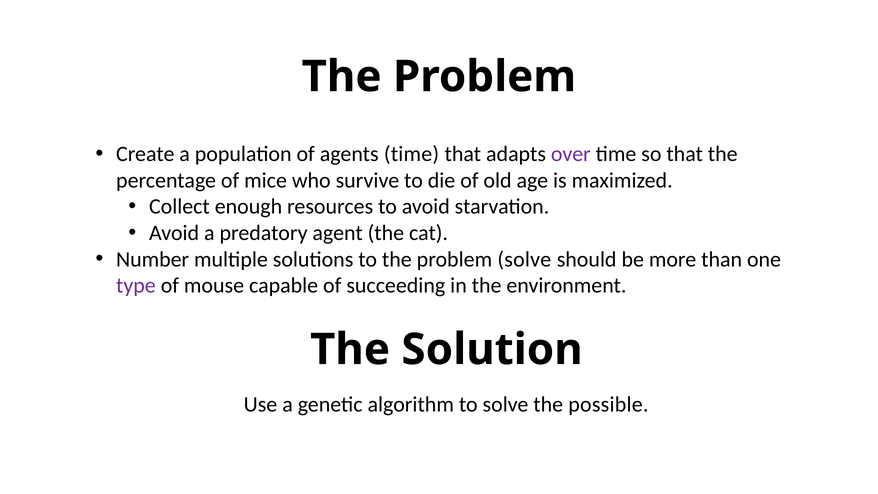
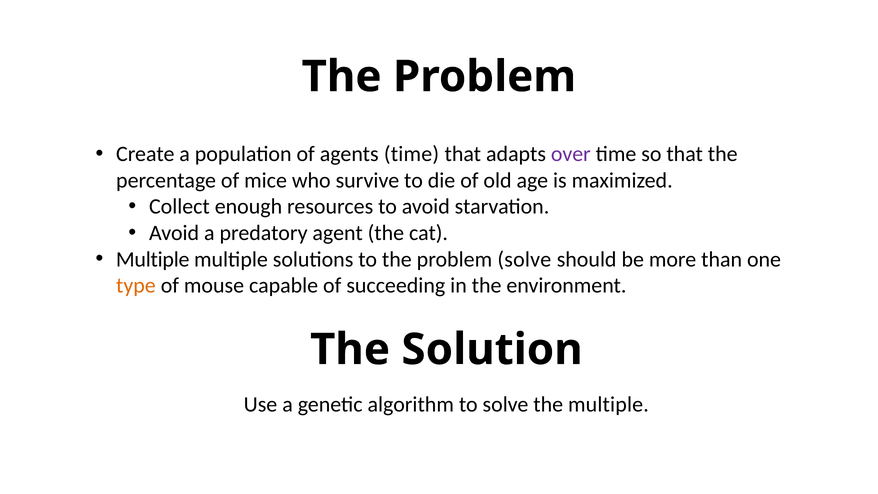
Number at (153, 259): Number -> Multiple
type colour: purple -> orange
the possible: possible -> multiple
